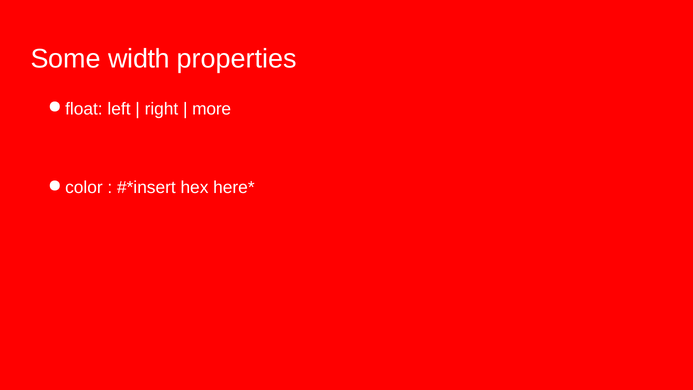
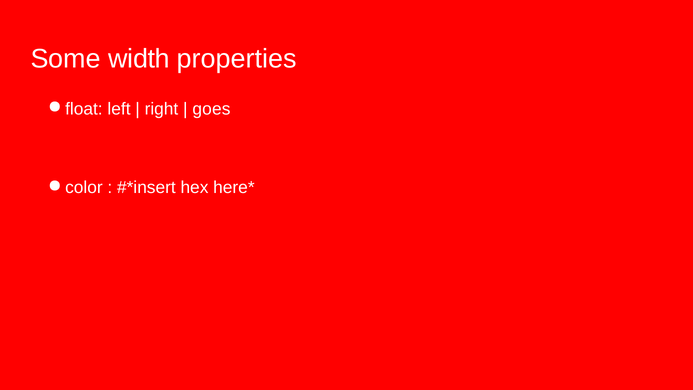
more: more -> goes
